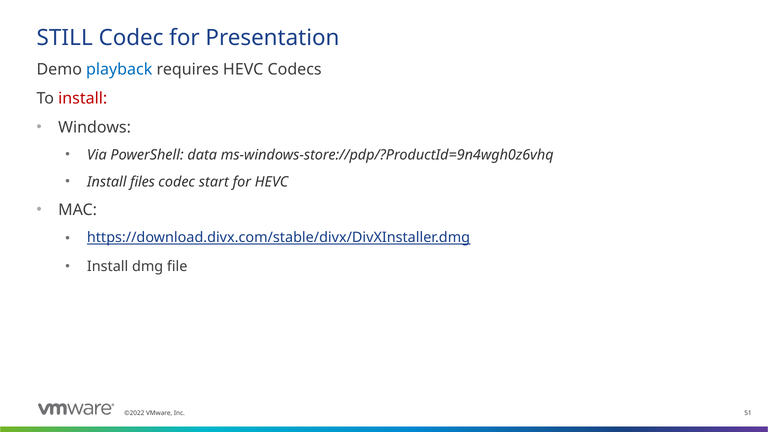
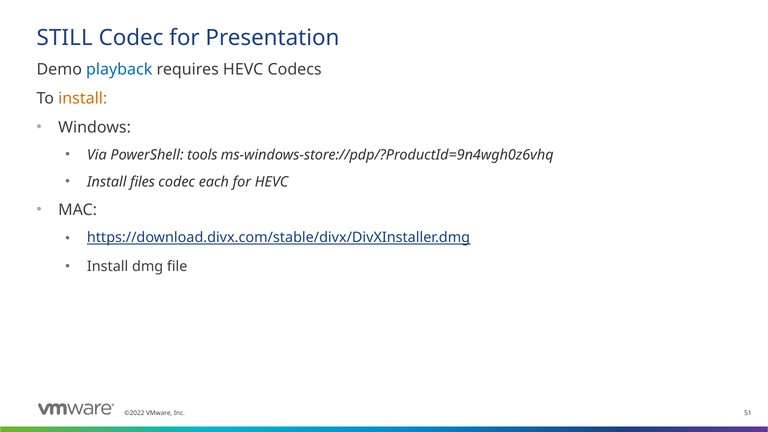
install at (83, 98) colour: red -> orange
data: data -> tools
start: start -> each
